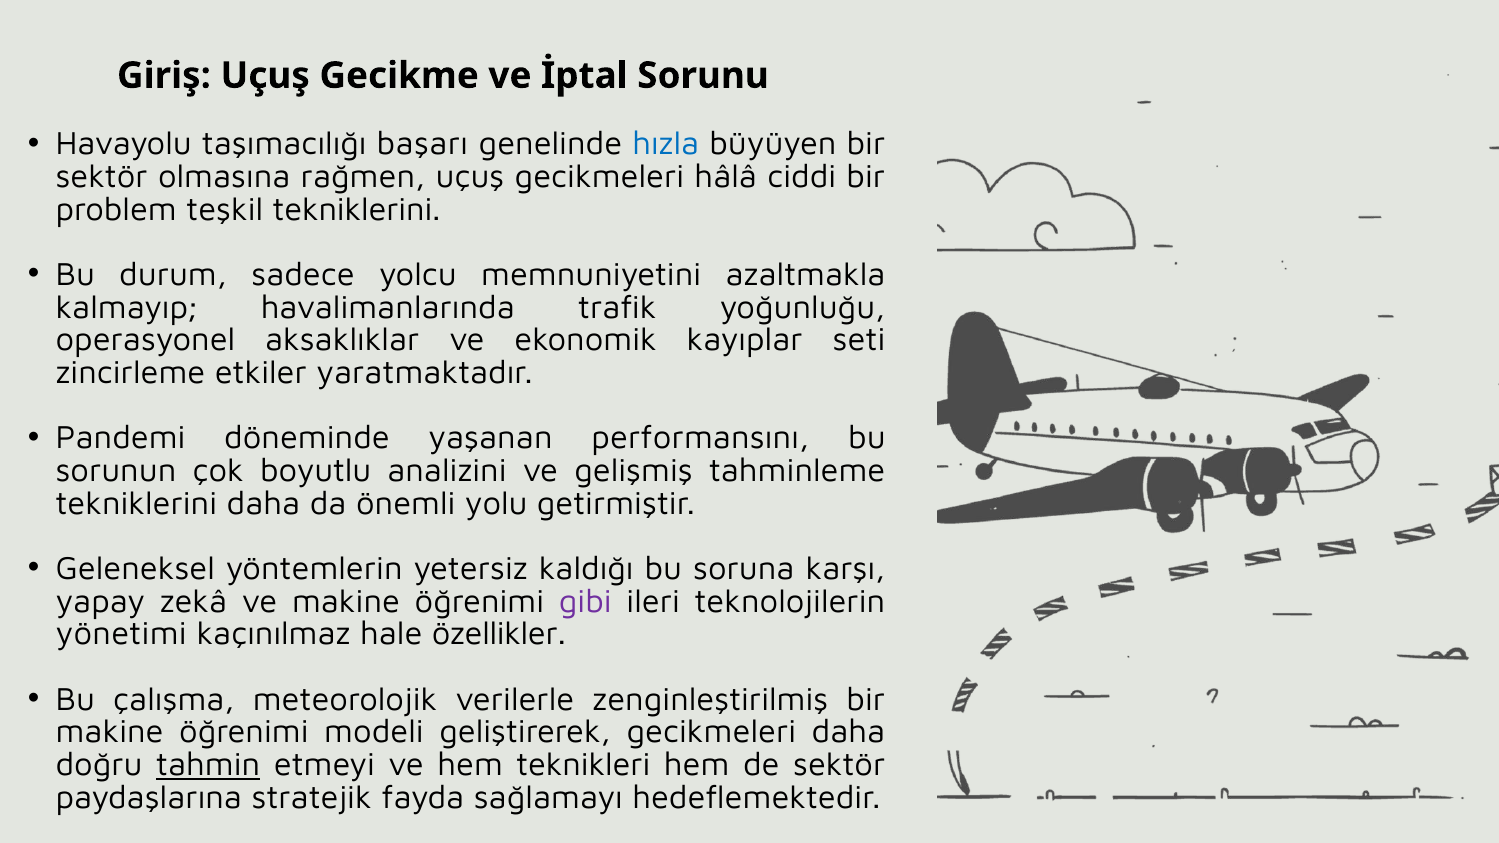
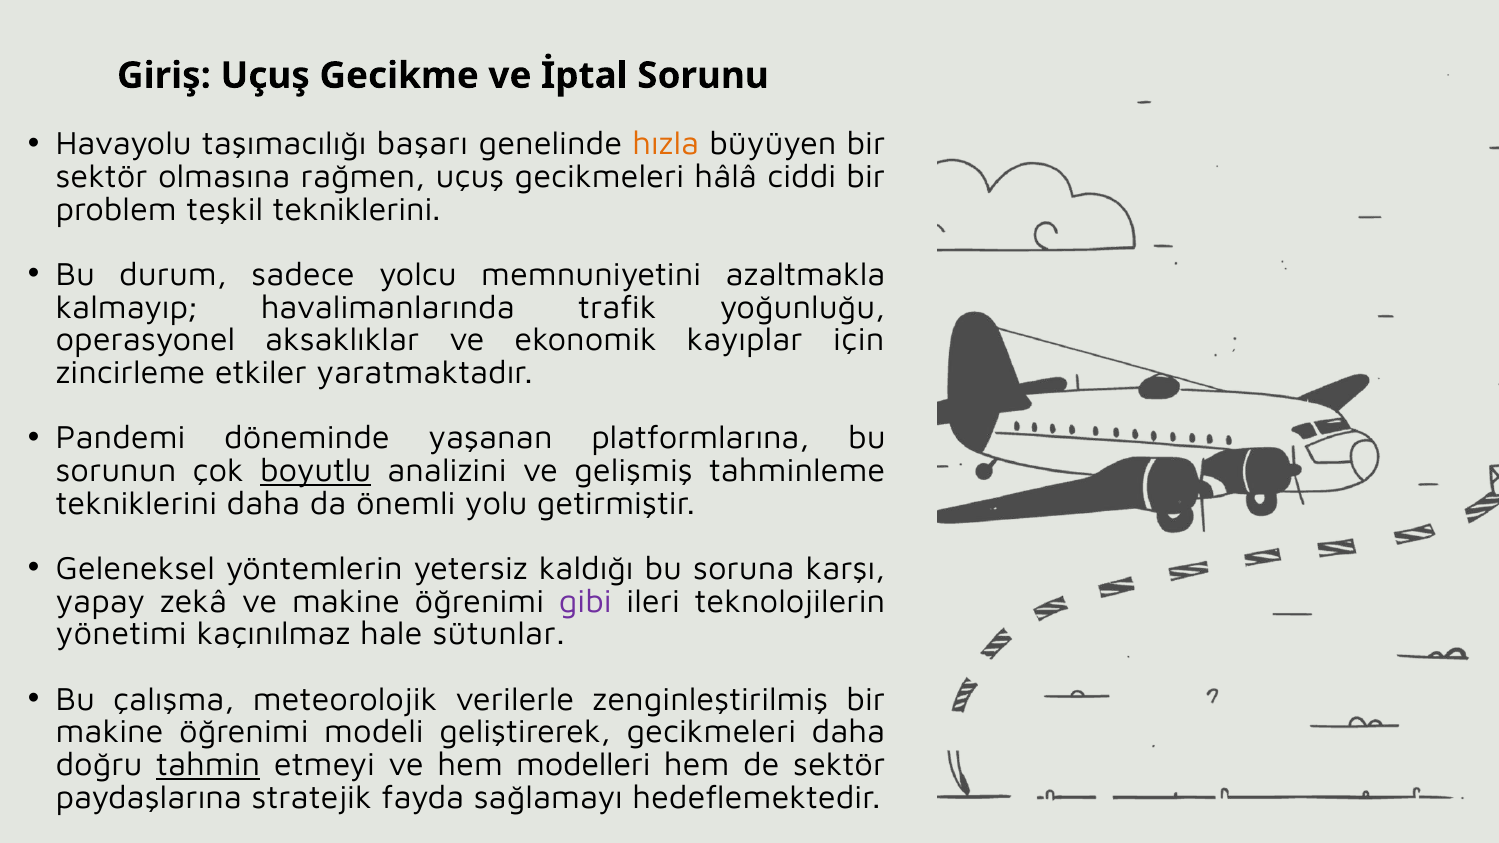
hızla colour: blue -> orange
seti: seti -> için
performansını: performansını -> platformlarına
boyutlu underline: none -> present
özellikler: özellikler -> sütunlar
teknikleri: teknikleri -> modelleri
